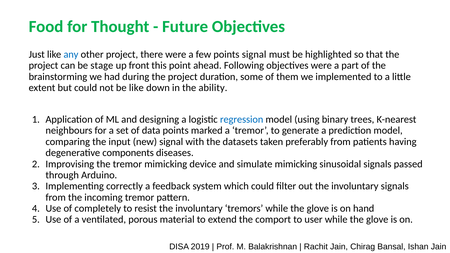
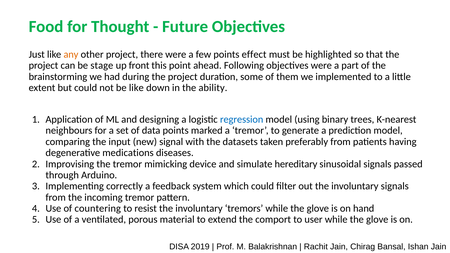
any colour: blue -> orange
points signal: signal -> effect
components: components -> medications
simulate mimicking: mimicking -> hereditary
completely: completely -> countering
